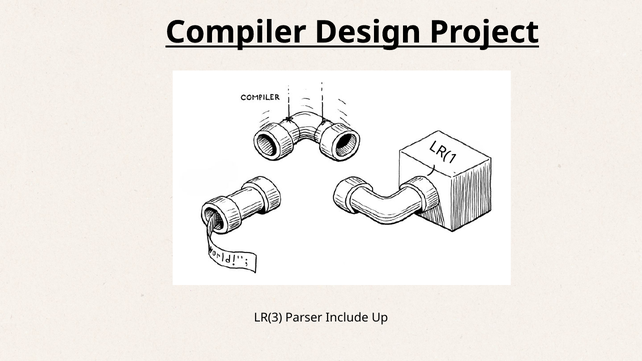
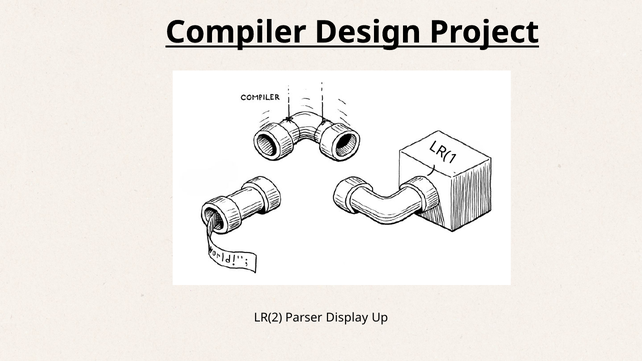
LR(3: LR(3 -> LR(2
Include: Include -> Display
